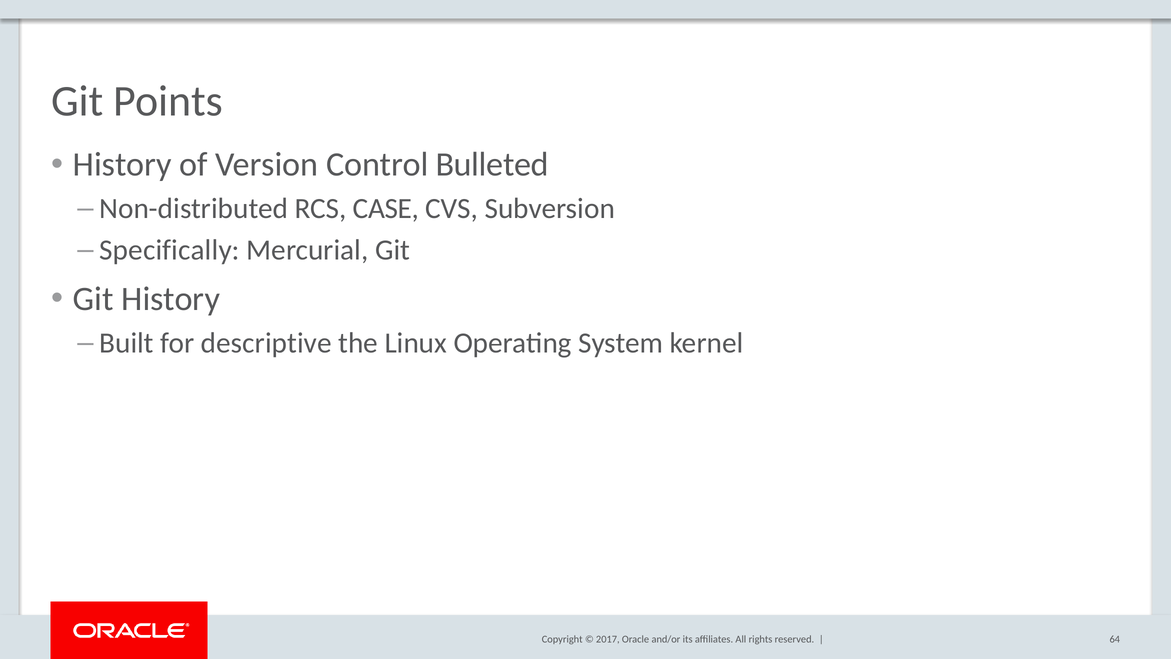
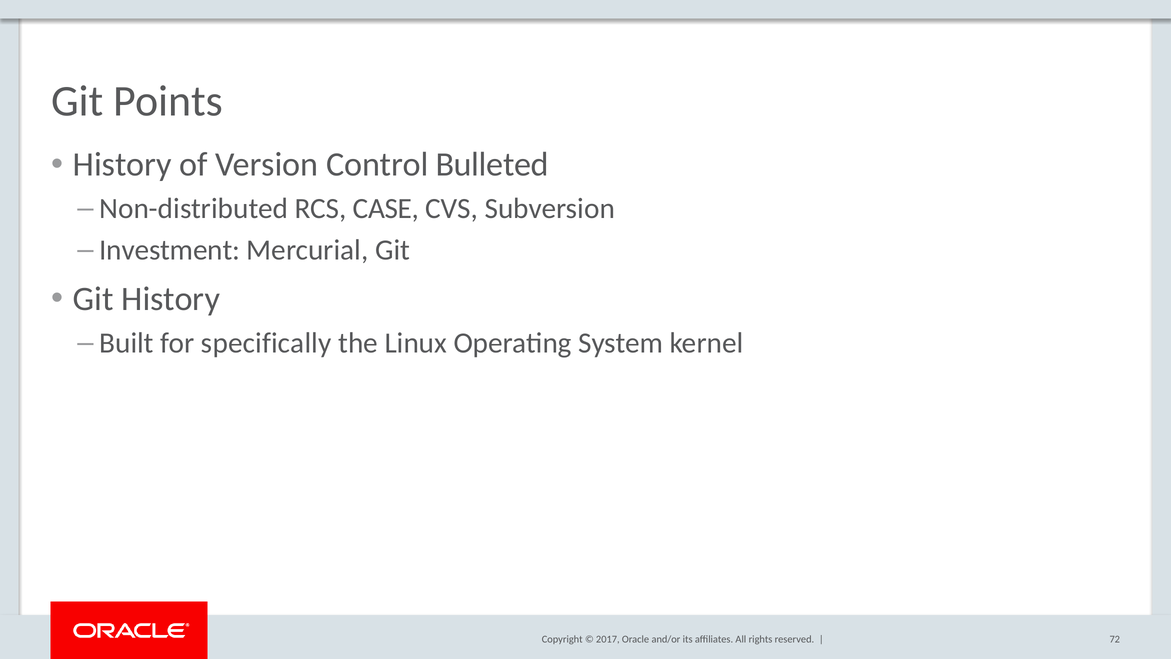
Specifically: Specifically -> Investment
descriptive: descriptive -> specifically
64: 64 -> 72
